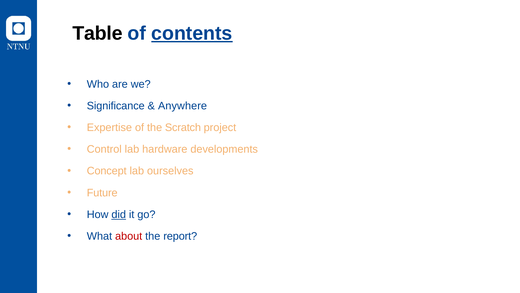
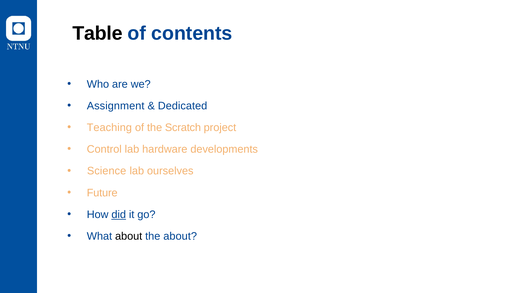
contents underline: present -> none
Significance: Significance -> Assignment
Anywhere: Anywhere -> Dedicated
Expertise: Expertise -> Teaching
Concept: Concept -> Science
about at (129, 236) colour: red -> black
the report: report -> about
